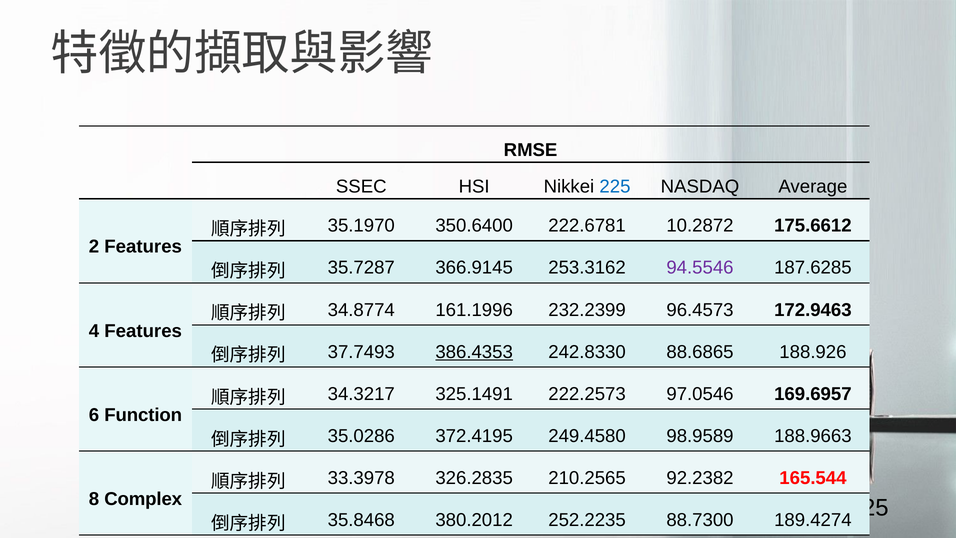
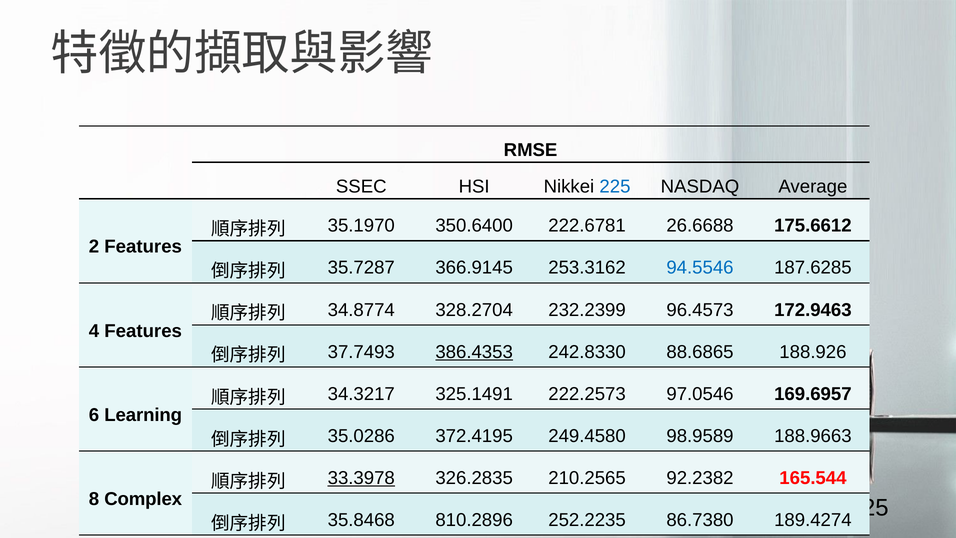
10.2872: 10.2872 -> 26.6688
94.5546 colour: purple -> blue
161.1996: 161.1996 -> 328.2704
Function: Function -> Learning
33.3978 underline: none -> present
380.2012: 380.2012 -> 810.2896
88.7300: 88.7300 -> 86.7380
